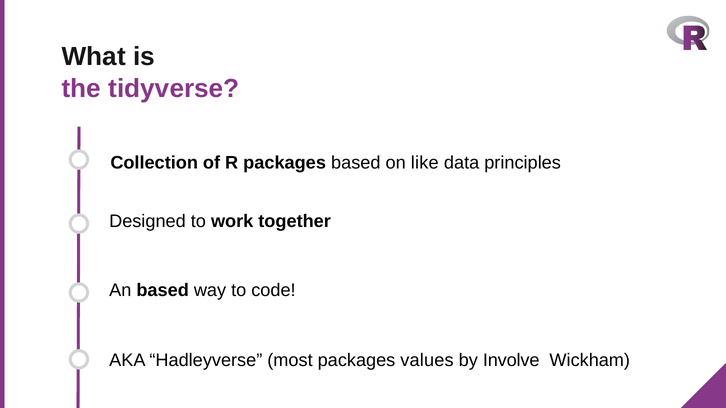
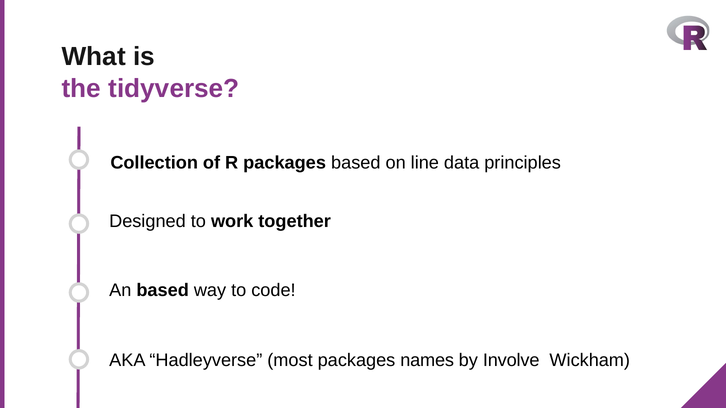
like: like -> line
values: values -> names
